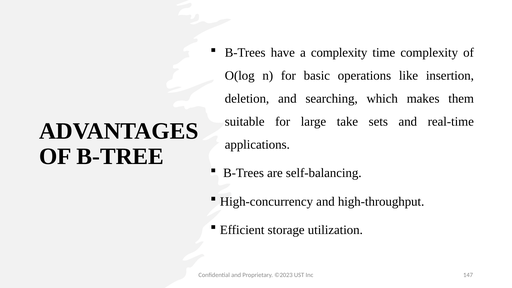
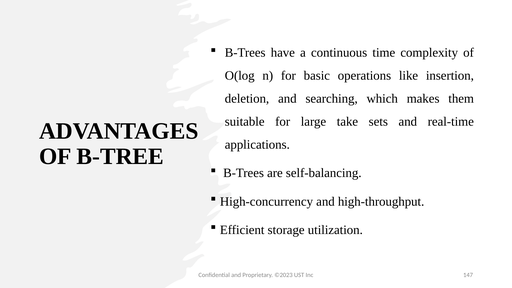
a complexity: complexity -> continuous
